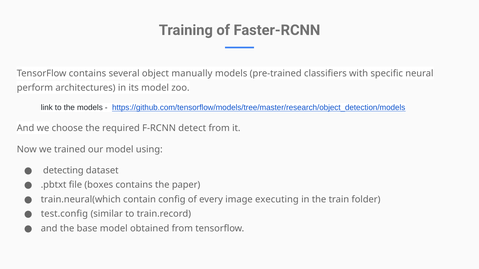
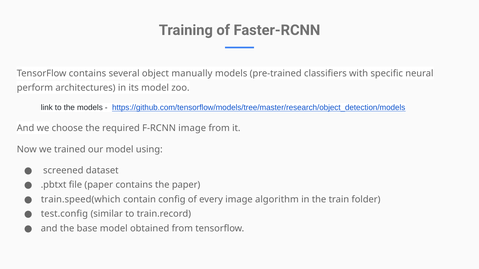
F-RCNN detect: detect -> image
detecting: detecting -> screened
file boxes: boxes -> paper
train.neural(which: train.neural(which -> train.speed(which
executing: executing -> algorithm
